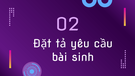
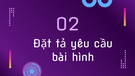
sinh: sinh -> hình
